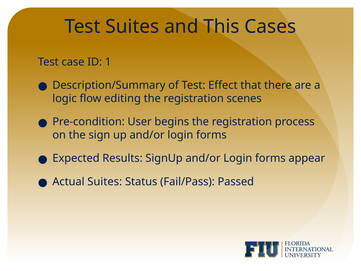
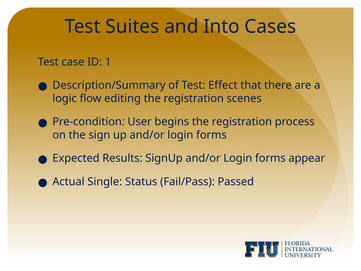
This: This -> Into
Actual Suites: Suites -> Single
